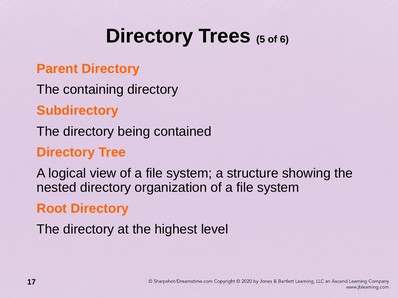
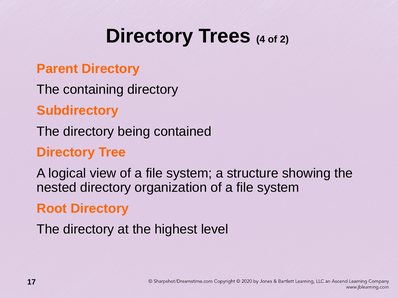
5: 5 -> 4
6: 6 -> 2
